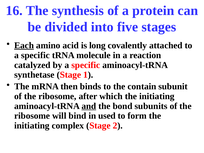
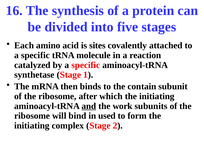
Each underline: present -> none
long: long -> sites
bond: bond -> work
